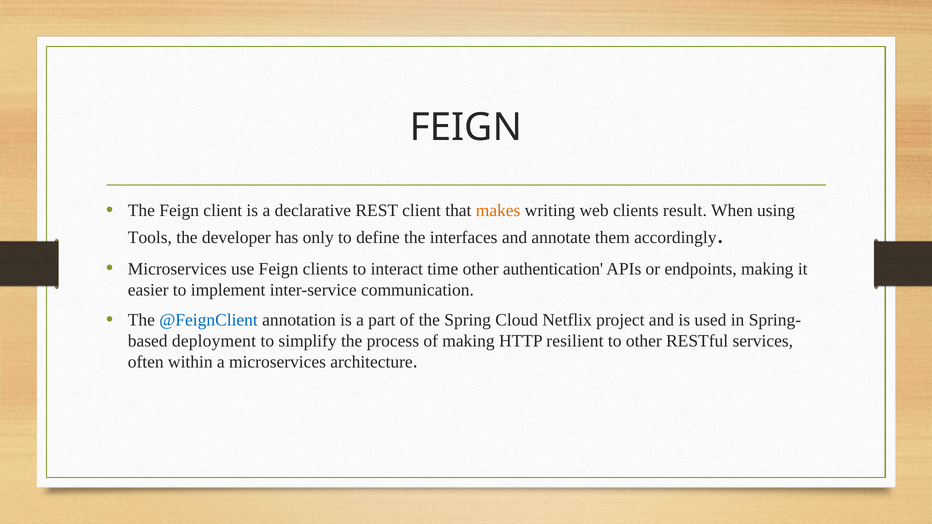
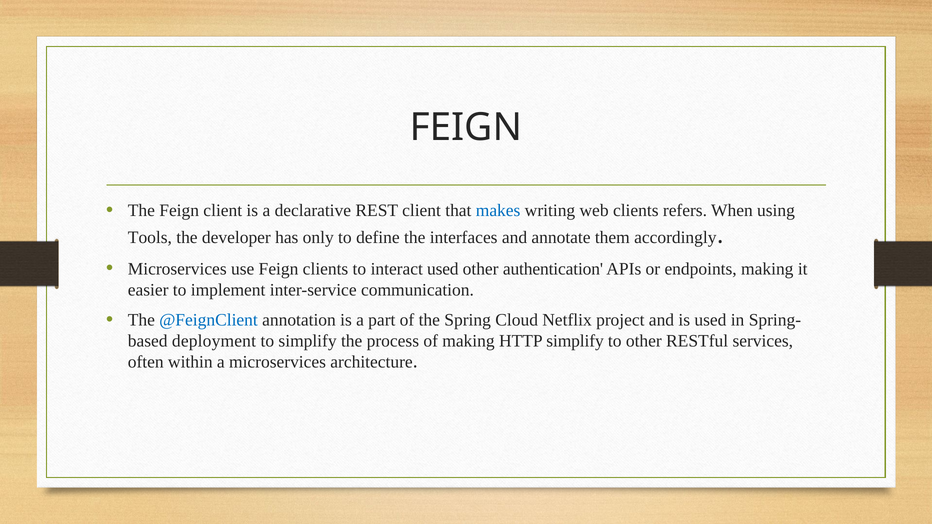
makes colour: orange -> blue
result: result -> refers
interact time: time -> used
HTTP resilient: resilient -> simplify
